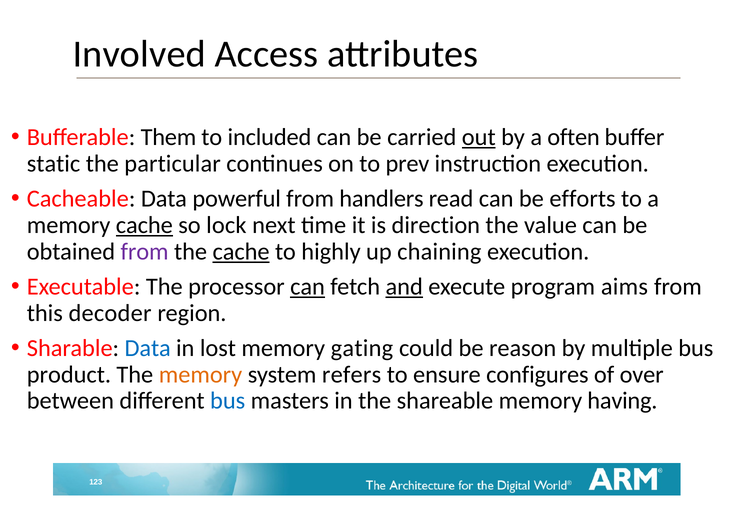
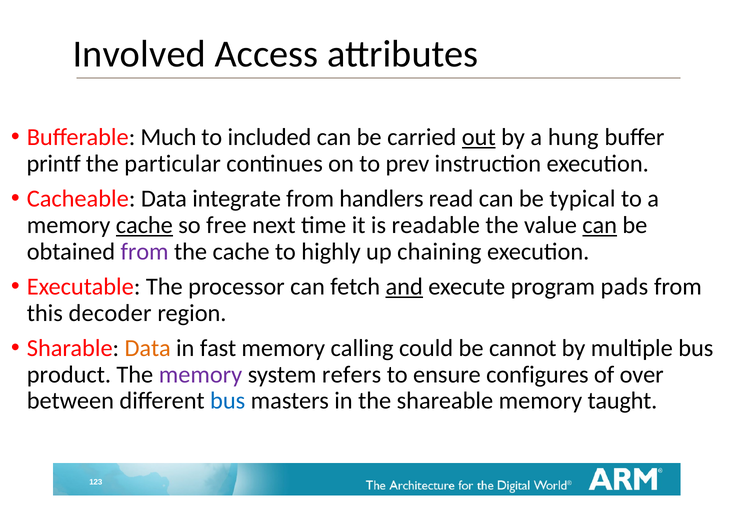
Them: Them -> Much
often: often -> hung
static: static -> printf
powerful: powerful -> integrate
efforts: efforts -> typical
lock: lock -> free
direction: direction -> readable
can at (600, 225) underline: none -> present
cache at (241, 251) underline: present -> none
can at (308, 286) underline: present -> none
aims: aims -> pads
Data at (148, 348) colour: blue -> orange
lost: lost -> fast
gating: gating -> calling
reason: reason -> cannot
memory at (201, 374) colour: orange -> purple
having: having -> taught
